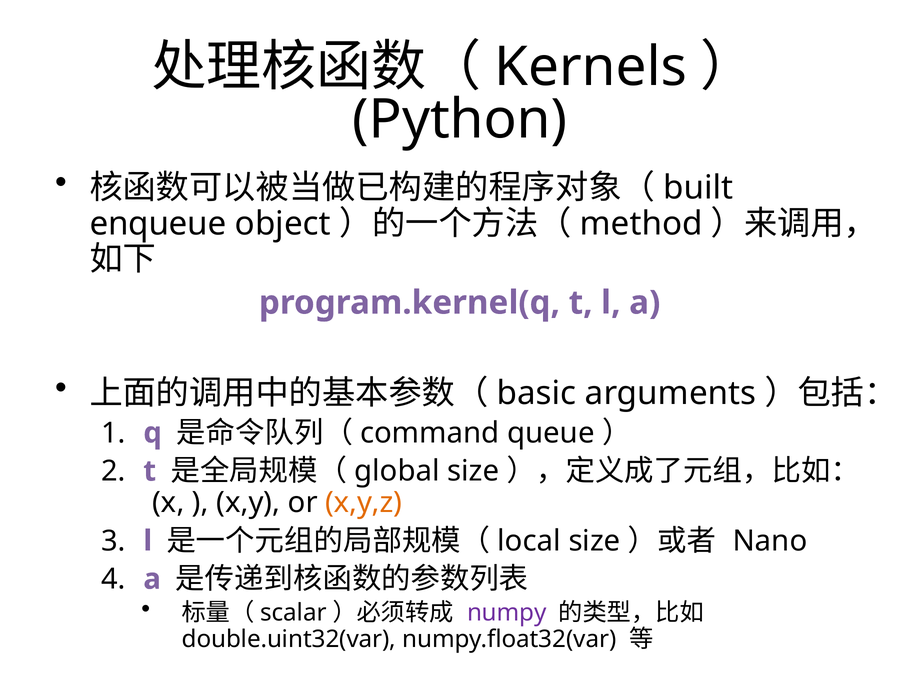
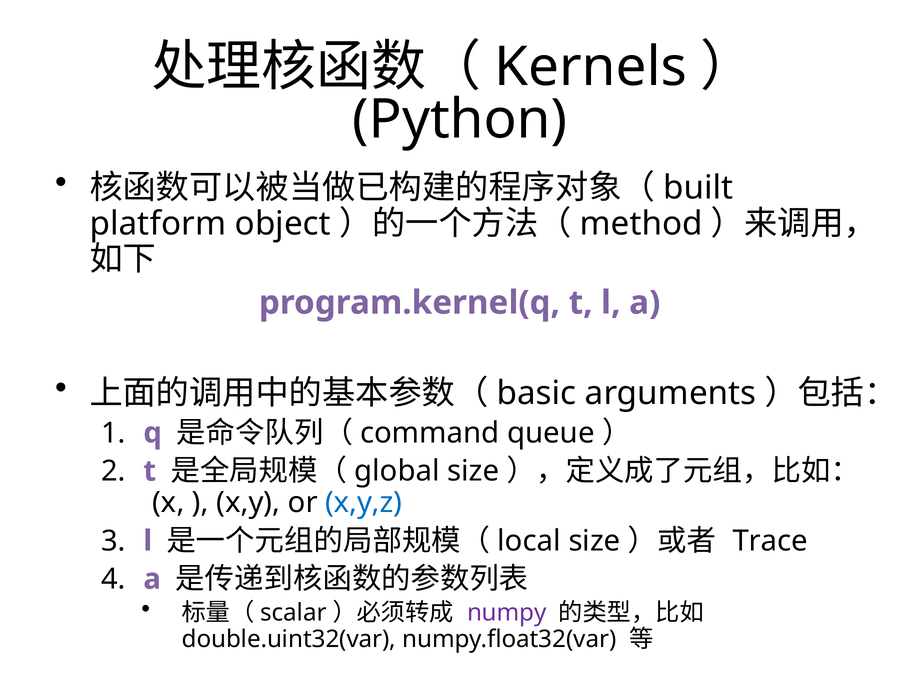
enqueue: enqueue -> platform
x,y,z colour: orange -> blue
Nano: Nano -> Trace
